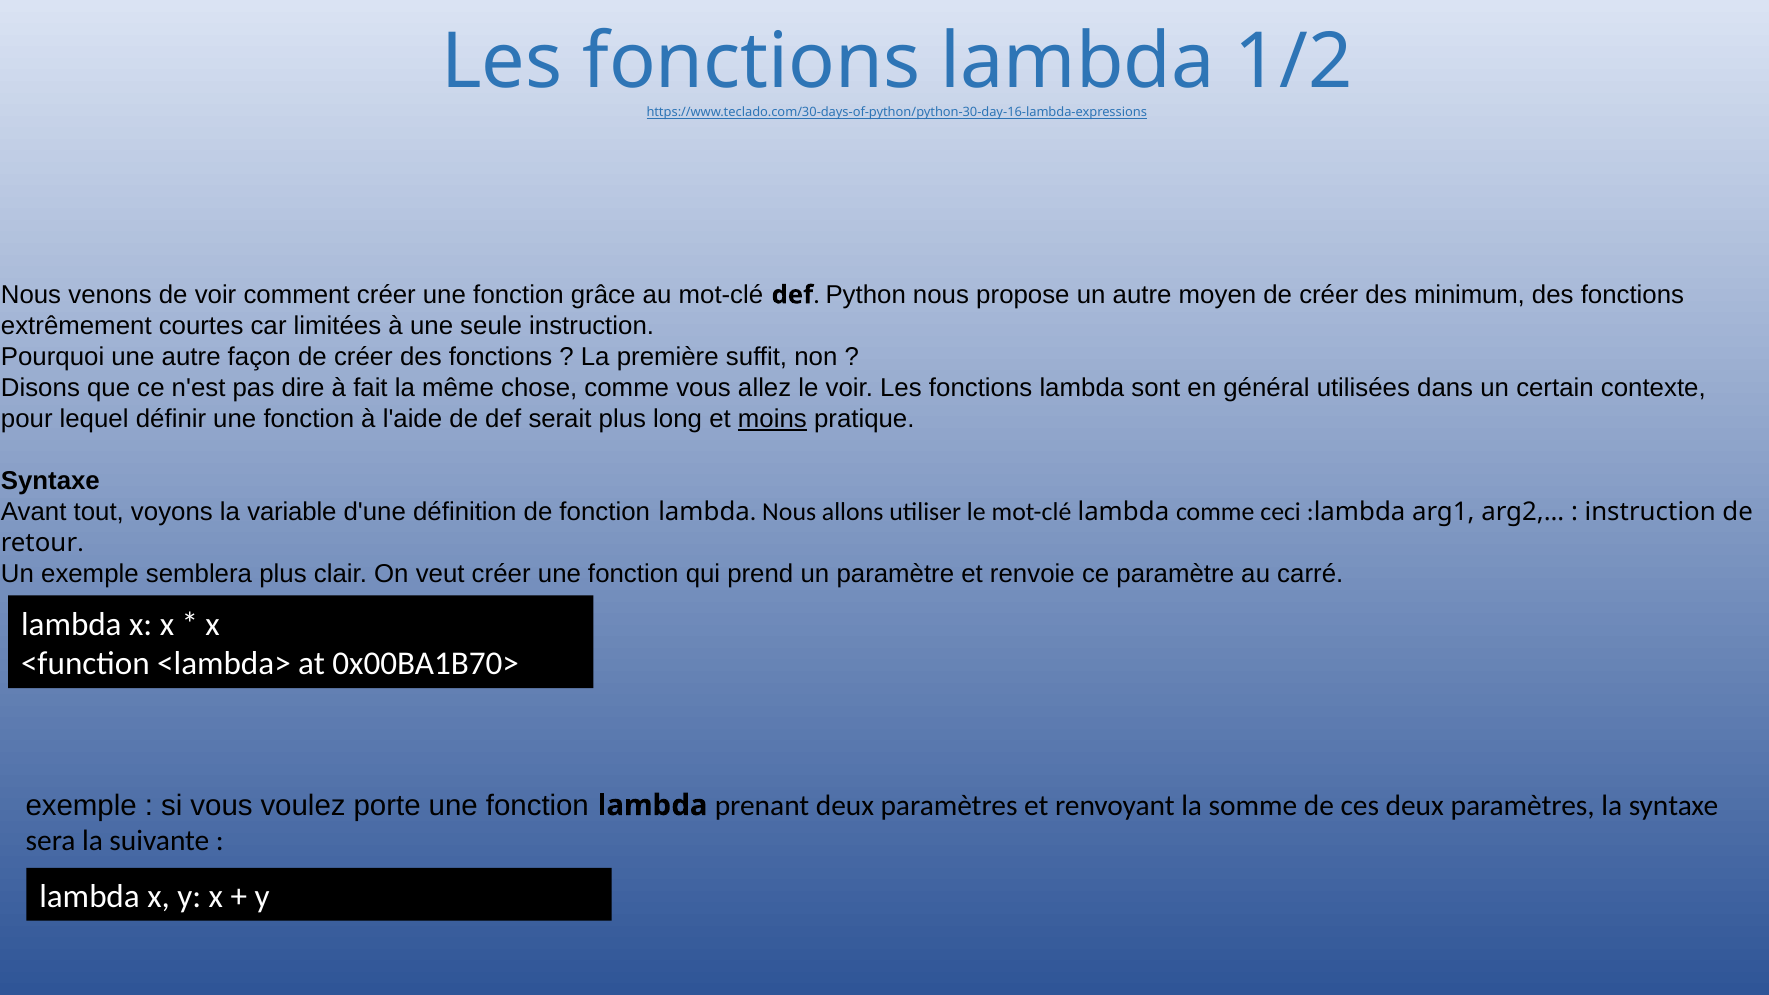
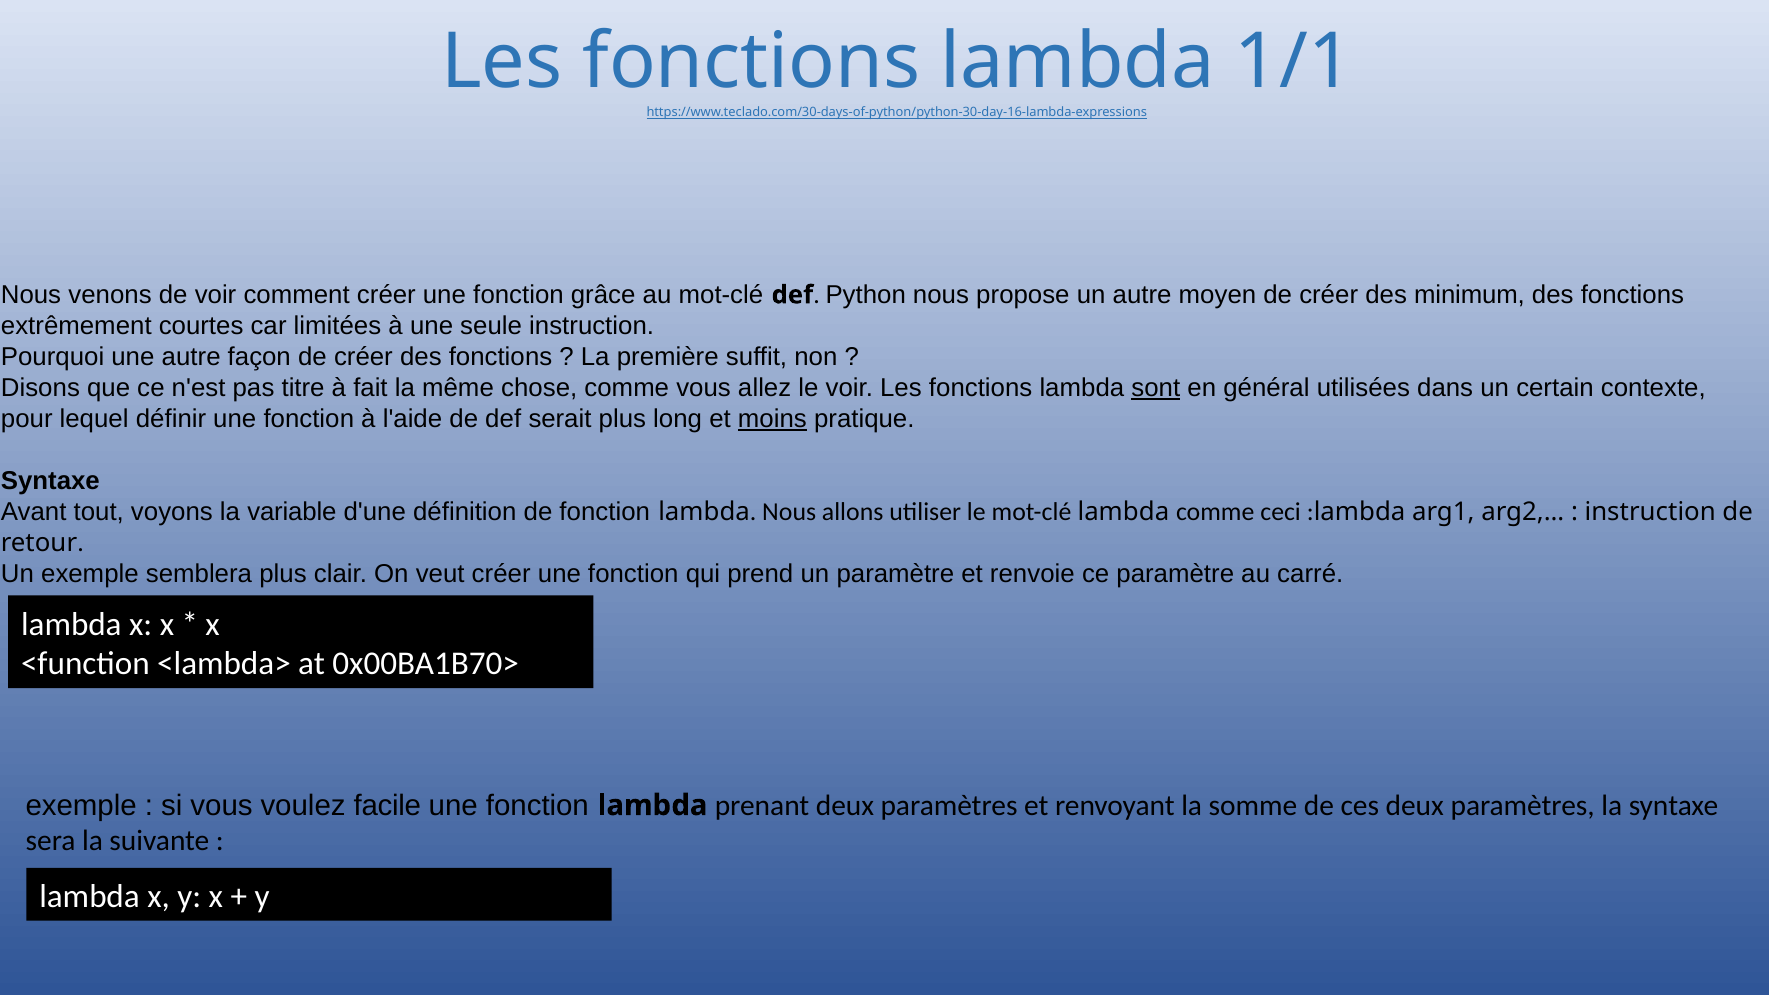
1/2: 1/2 -> 1/1
dire: dire -> titre
sont underline: none -> present
porte: porte -> facile
